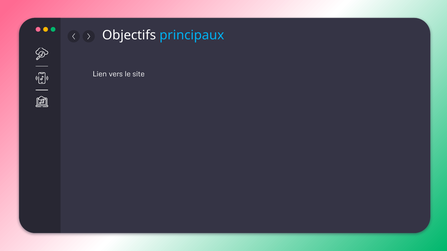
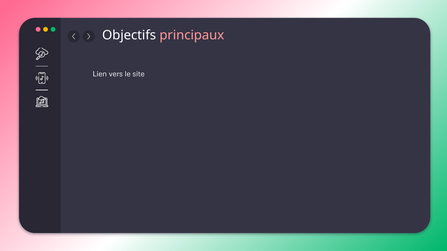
principaux colour: light blue -> pink
